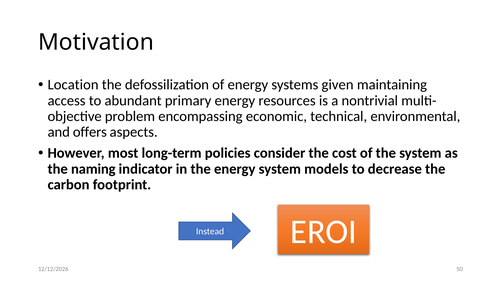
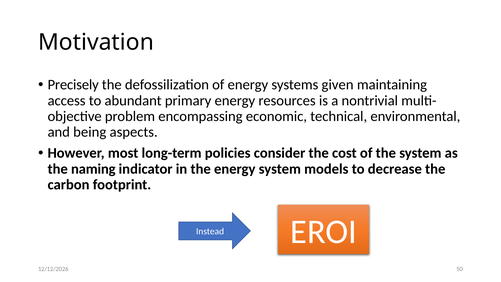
Location: Location -> Precisely
offers: offers -> being
